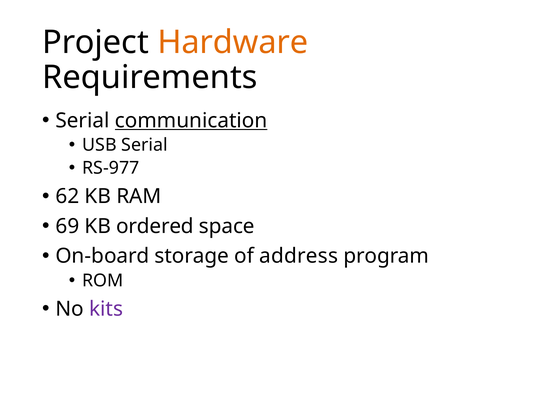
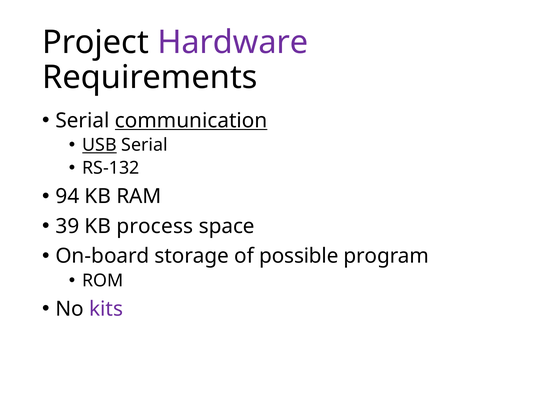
Hardware colour: orange -> purple
USB underline: none -> present
RS-977: RS-977 -> RS-132
62: 62 -> 94
69: 69 -> 39
ordered: ordered -> process
address: address -> possible
